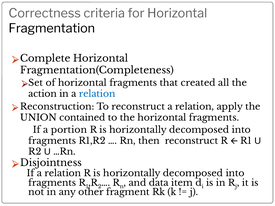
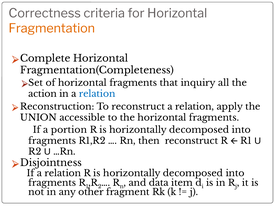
Fragmentation colour: black -> orange
created: created -> inquiry
contained: contained -> accessible
